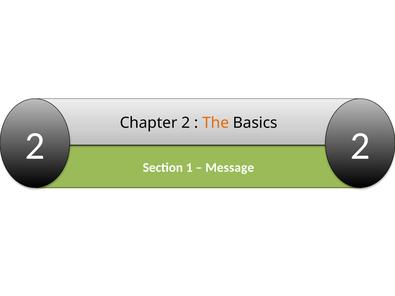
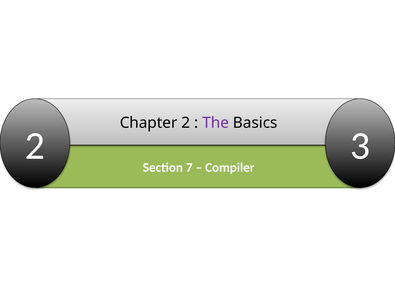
The colour: orange -> purple
2 2: 2 -> 3
1: 1 -> 7
Message: Message -> Compiler
